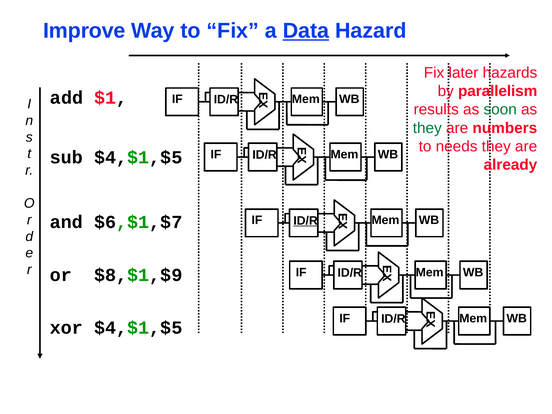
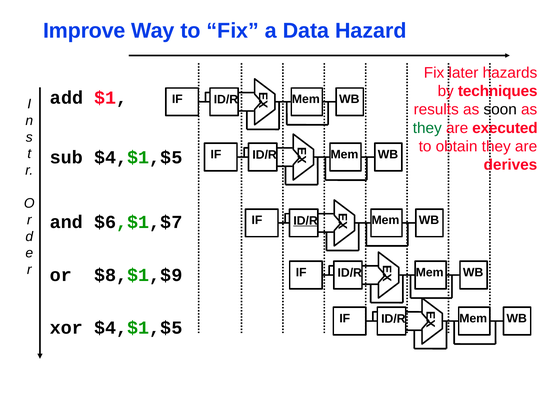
Data underline: present -> none
parallelism: parallelism -> techniques
soon colour: green -> black
numbers: numbers -> executed
needs: needs -> obtain
already: already -> derives
